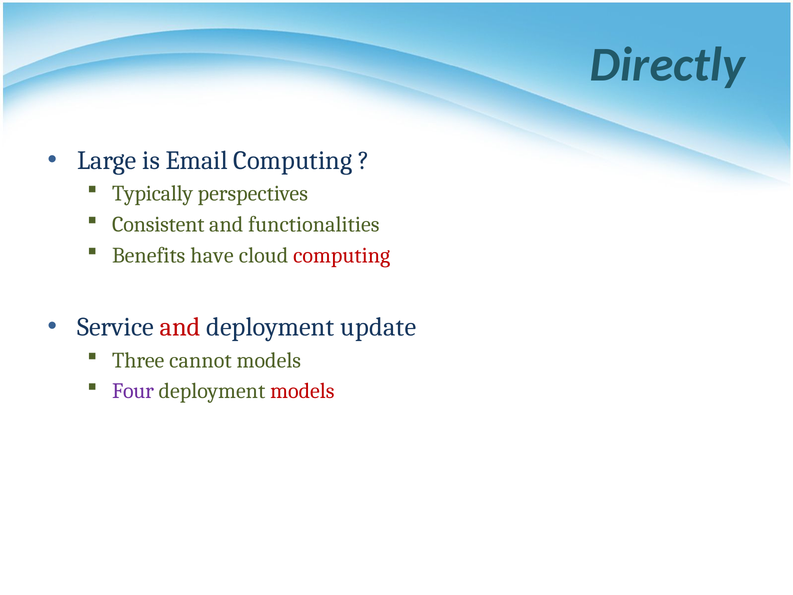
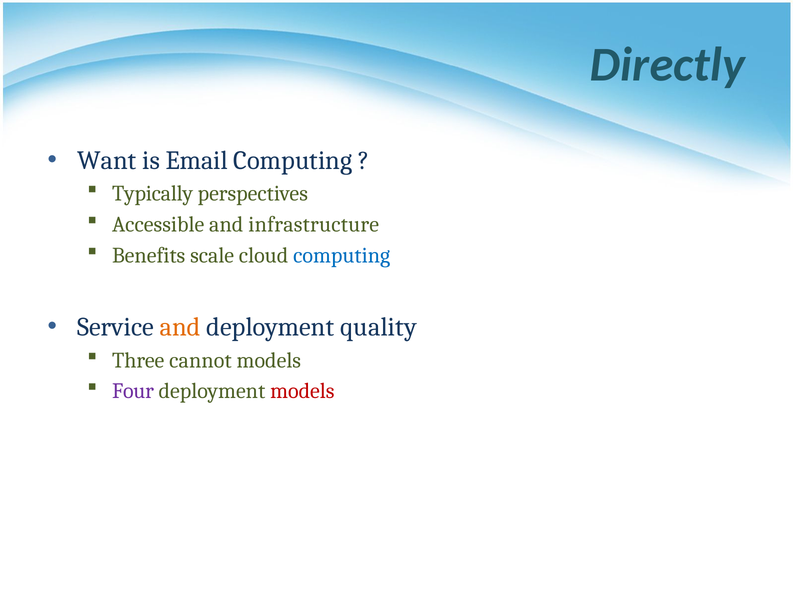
Large: Large -> Want
Consistent: Consistent -> Accessible
functionalities: functionalities -> infrastructure
have: have -> scale
computing at (342, 255) colour: red -> blue
and at (180, 327) colour: red -> orange
update: update -> quality
